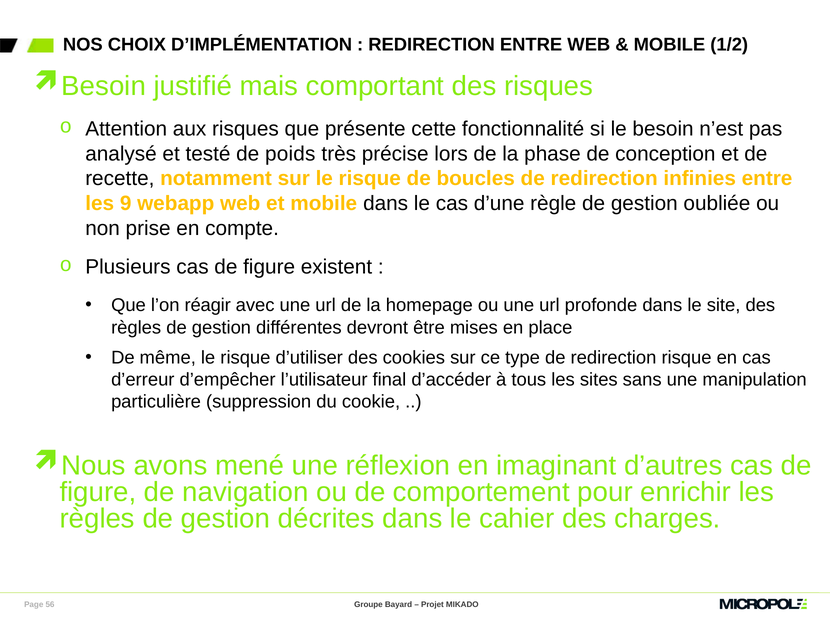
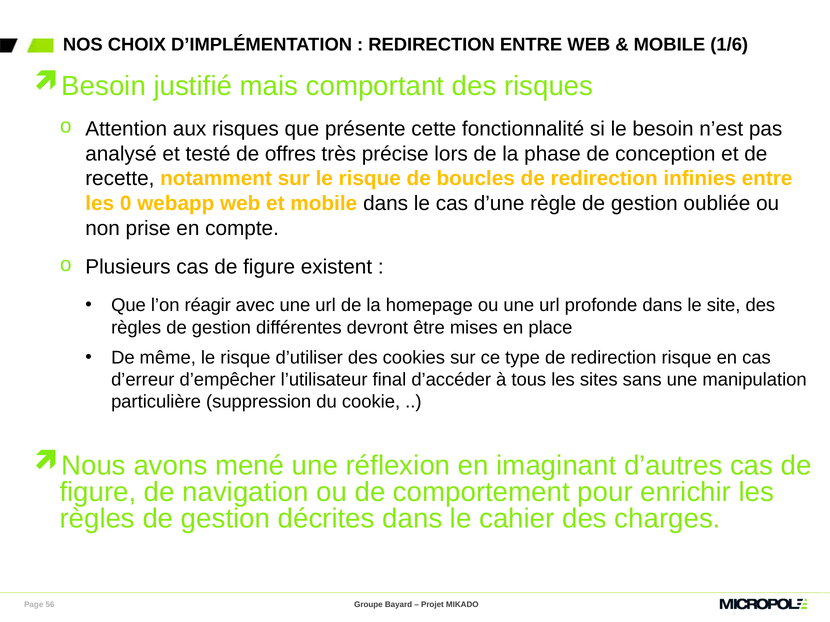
1/2: 1/2 -> 1/6
poids: poids -> offres
9: 9 -> 0
